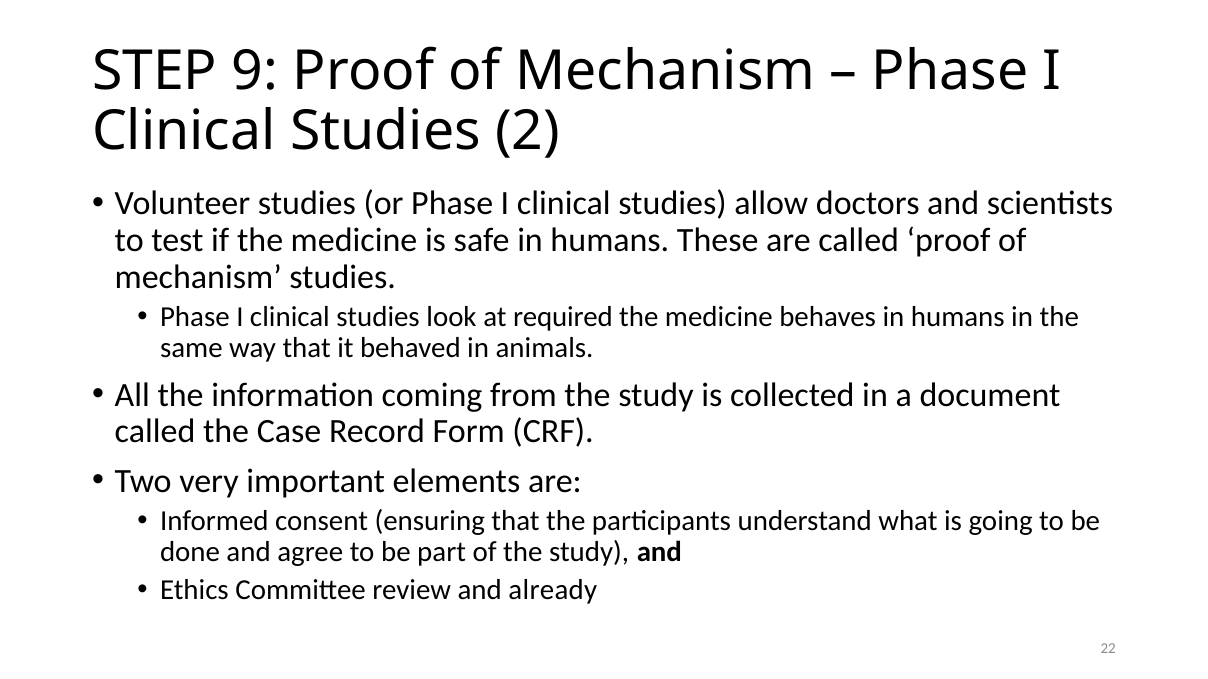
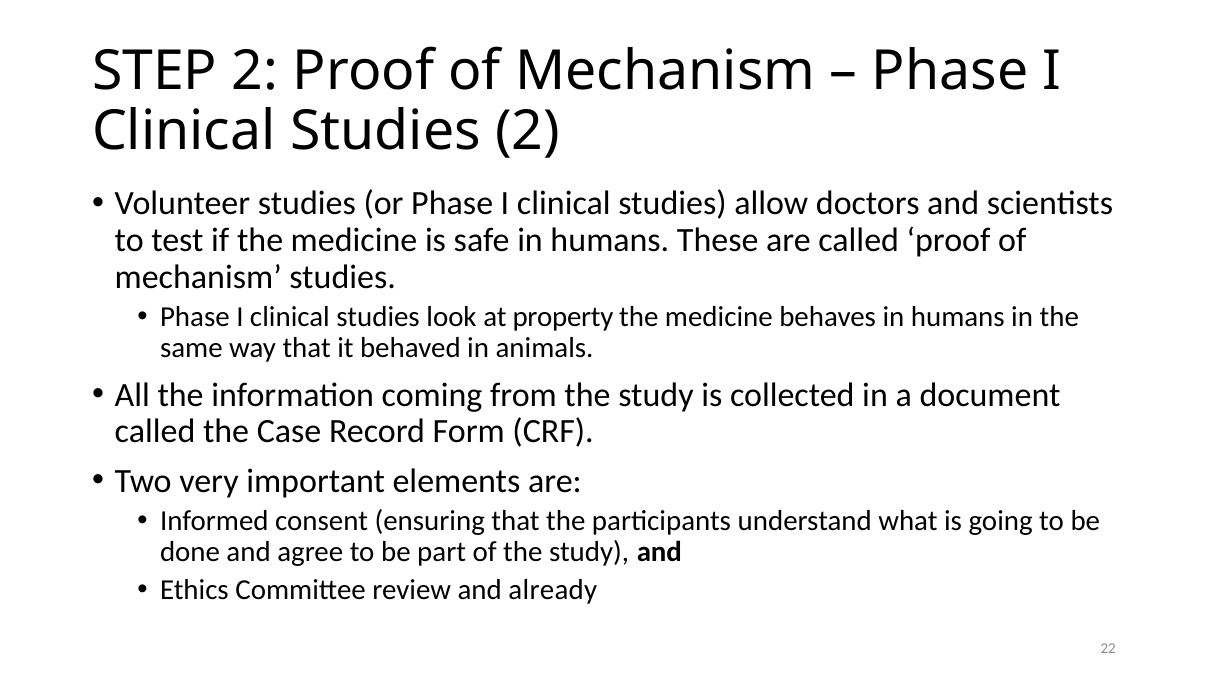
STEP 9: 9 -> 2
required: required -> property
